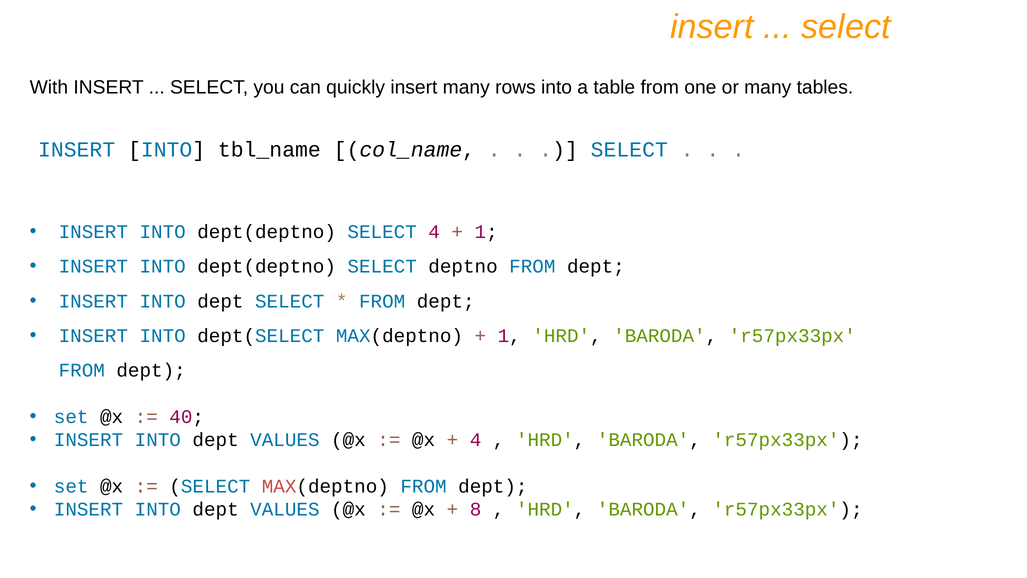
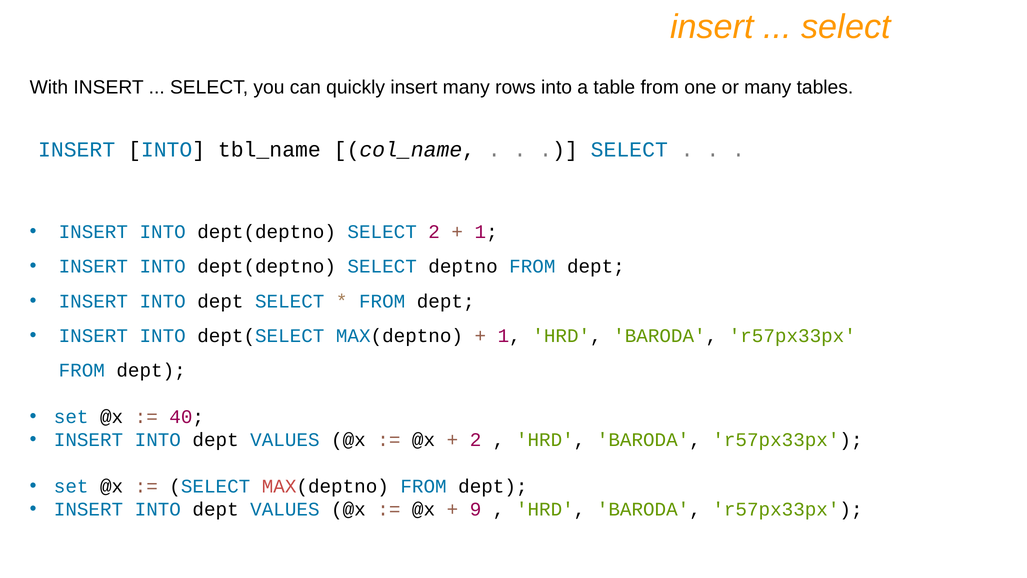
SELECT 4: 4 -> 2
4 at (476, 440): 4 -> 2
8: 8 -> 9
